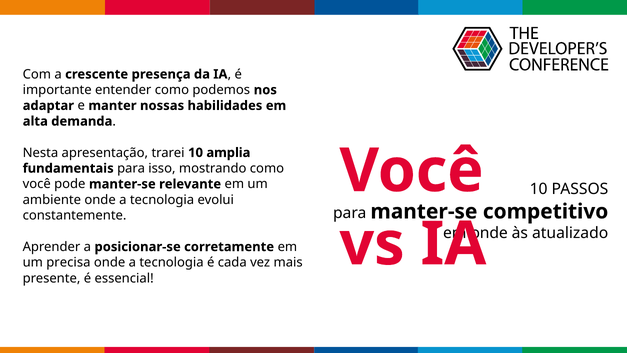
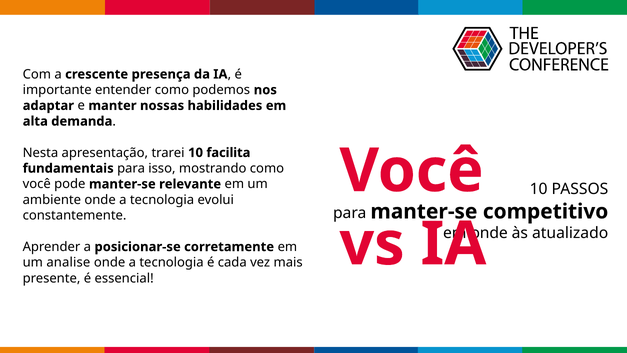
amplia: amplia -> facilita
precisa: precisa -> analise
